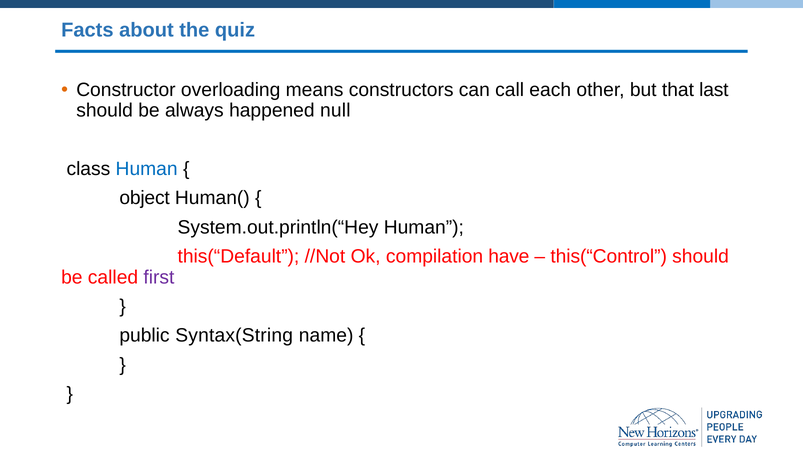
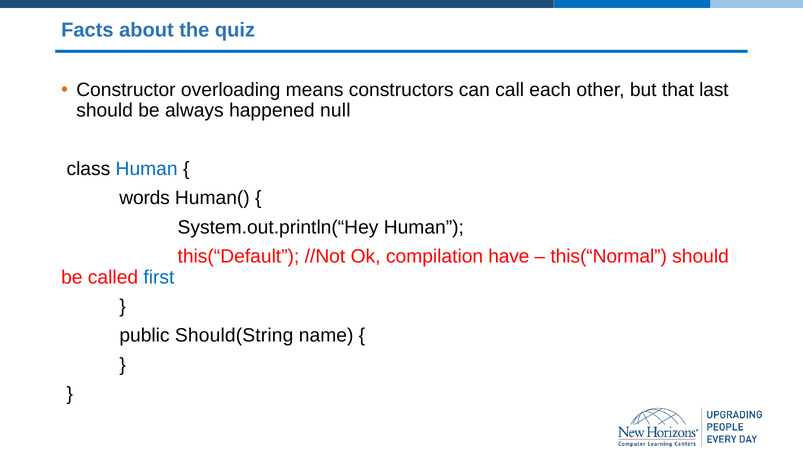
object: object -> words
this(“Control: this(“Control -> this(“Normal
first colour: purple -> blue
Syntax(String: Syntax(String -> Should(String
